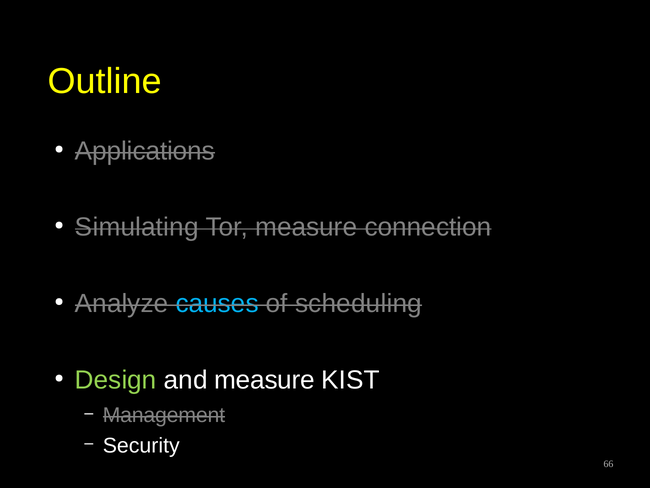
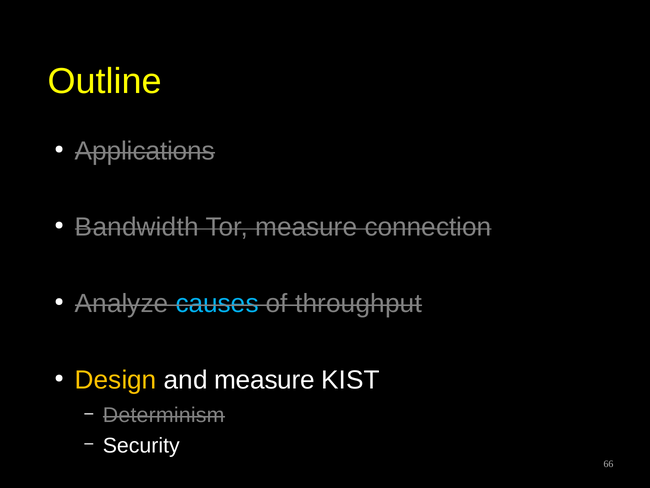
Simulating: Simulating -> Bandwidth
scheduling: scheduling -> throughput
Design colour: light green -> yellow
Management: Management -> Determinism
